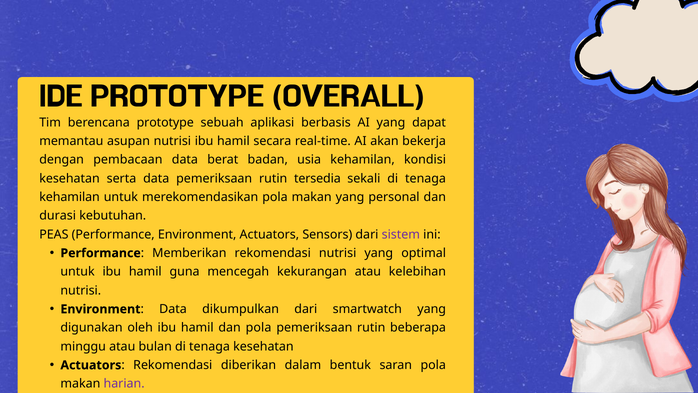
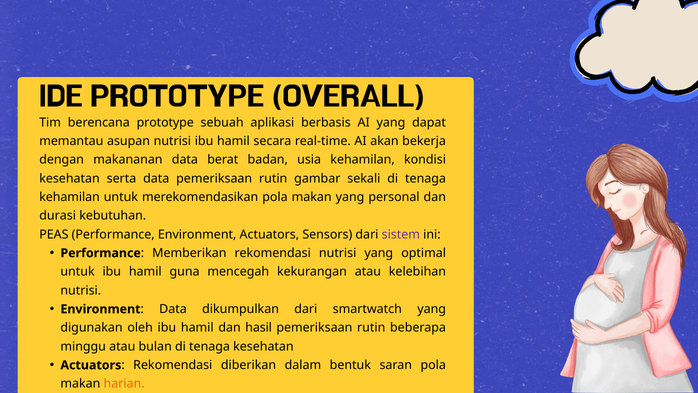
pembacaan: pembacaan -> makananan
tersedia: tersedia -> gambar
dan pola: pola -> hasil
harian colour: purple -> orange
